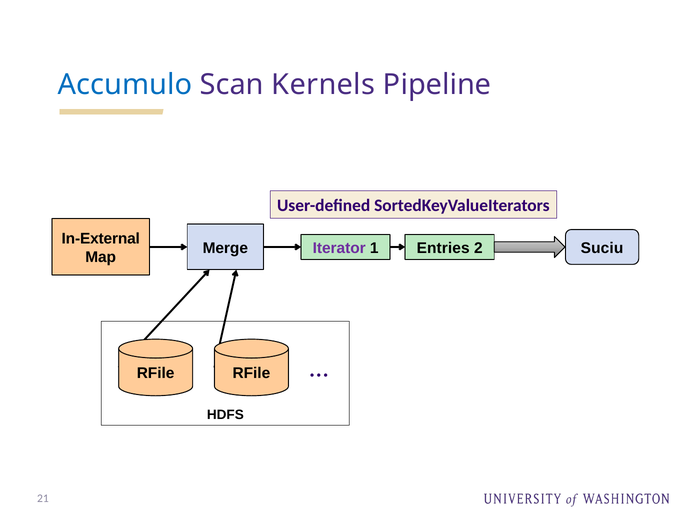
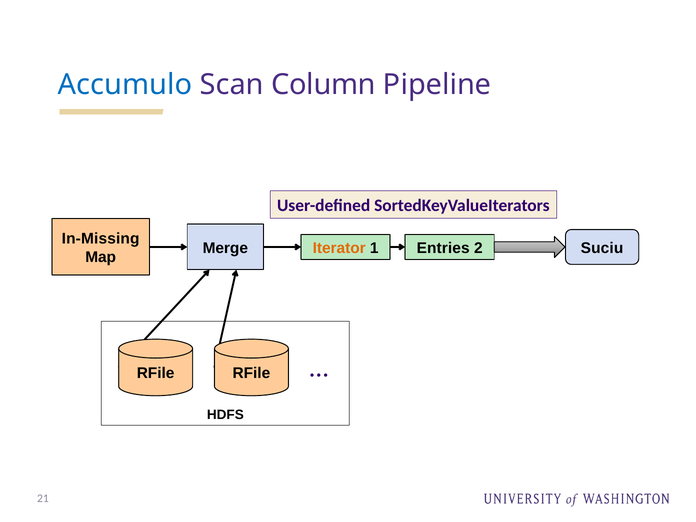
Kernels: Kernels -> Column
In-External: In-External -> In-Missing
Iterator colour: purple -> orange
